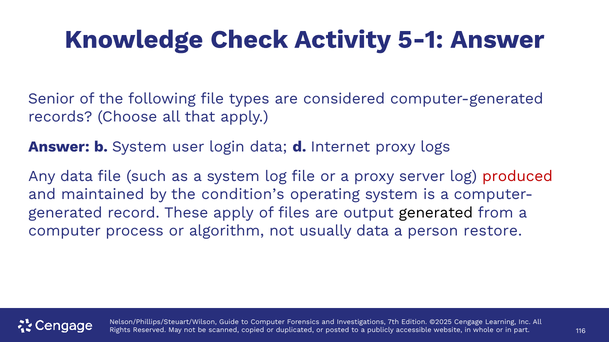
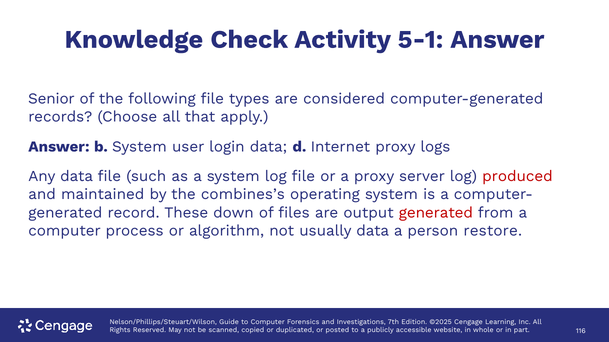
condition’s: condition’s -> combines’s
These apply: apply -> down
generated at (436, 213) colour: black -> red
